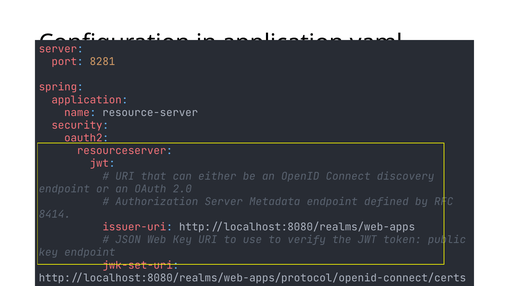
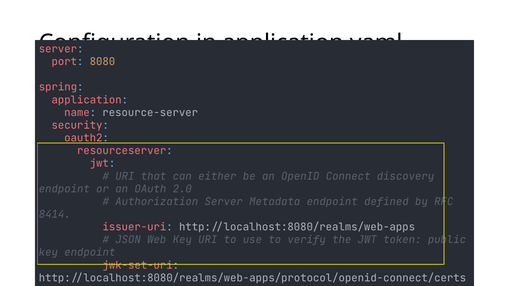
8281: 8281 -> 8080
